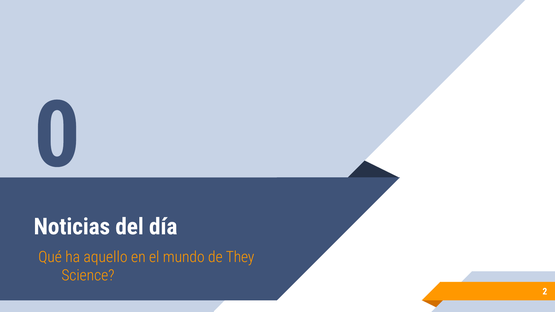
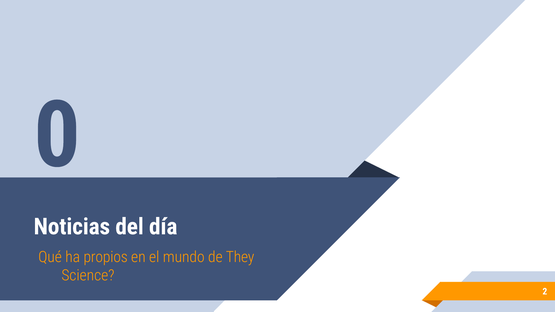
aquello: aquello -> propios
